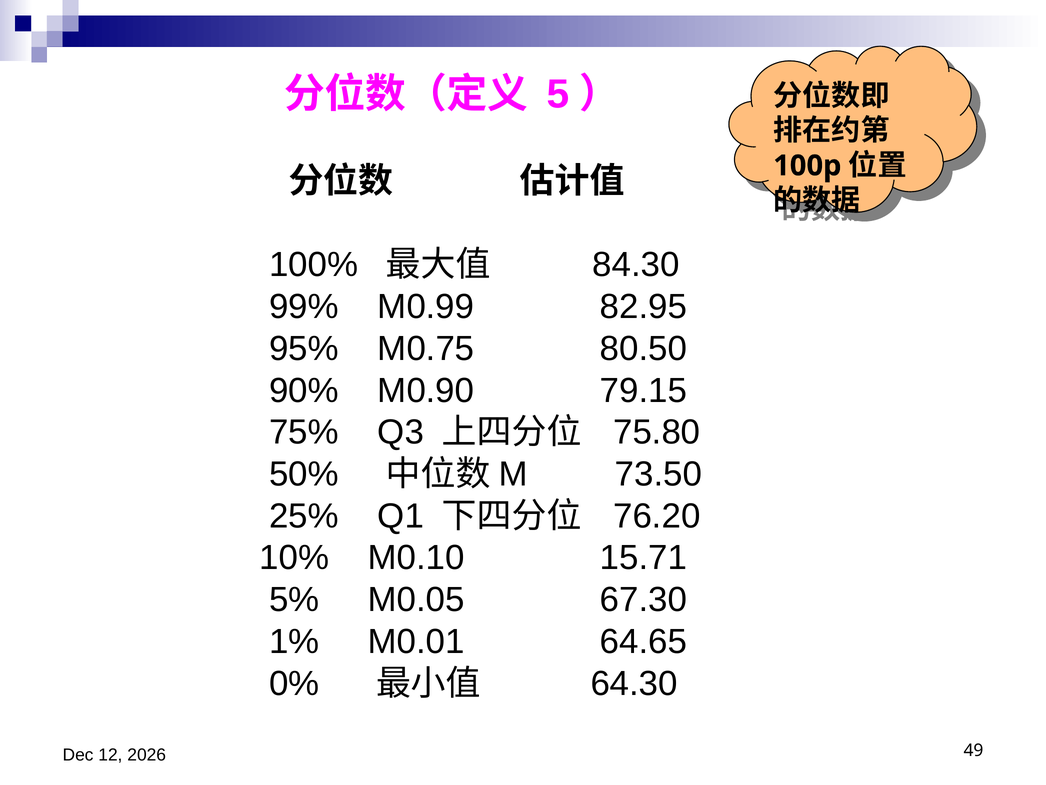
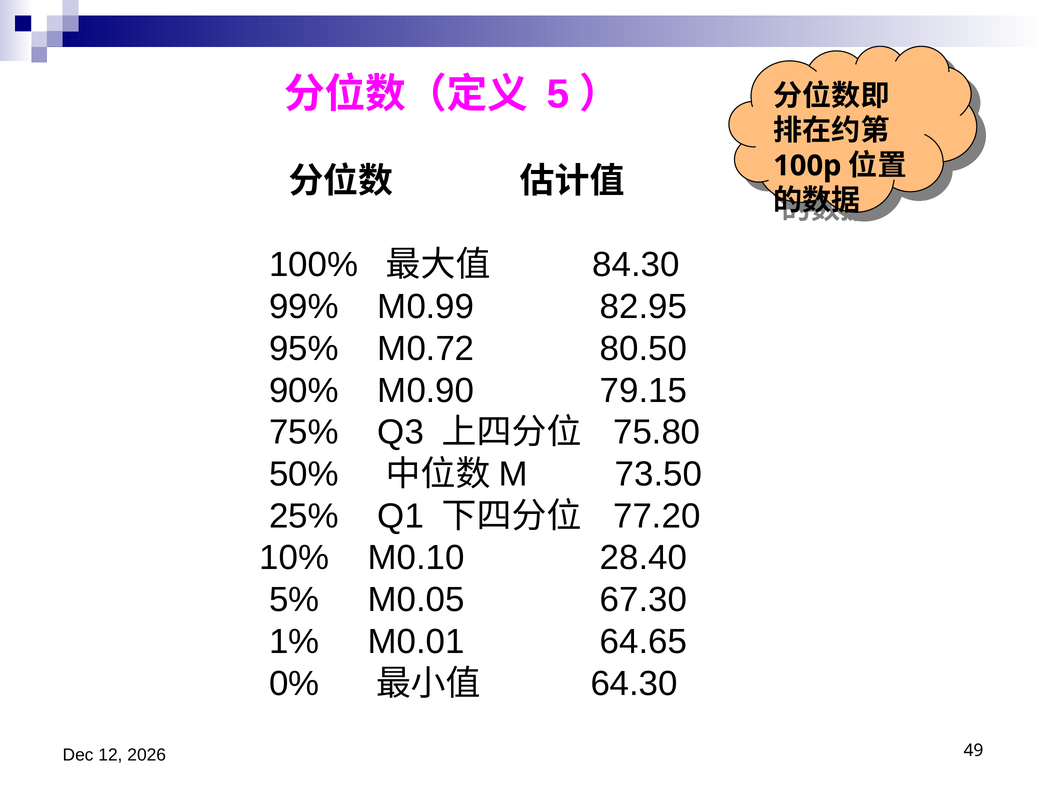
M0.75: M0.75 -> M0.72
76.20: 76.20 -> 77.20
15.71: 15.71 -> 28.40
